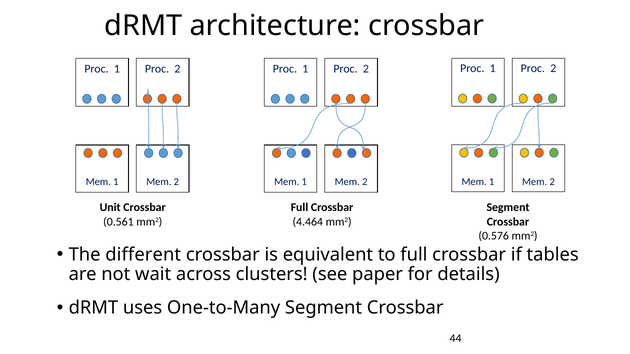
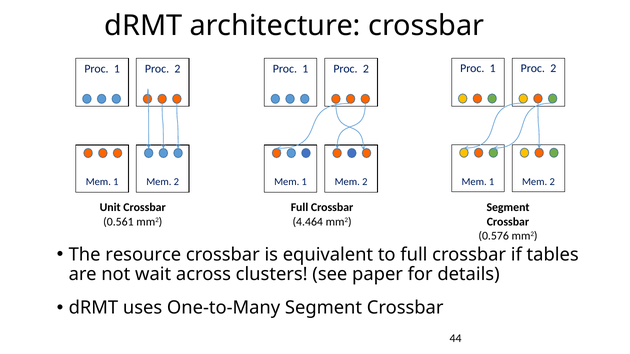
different: different -> resource
